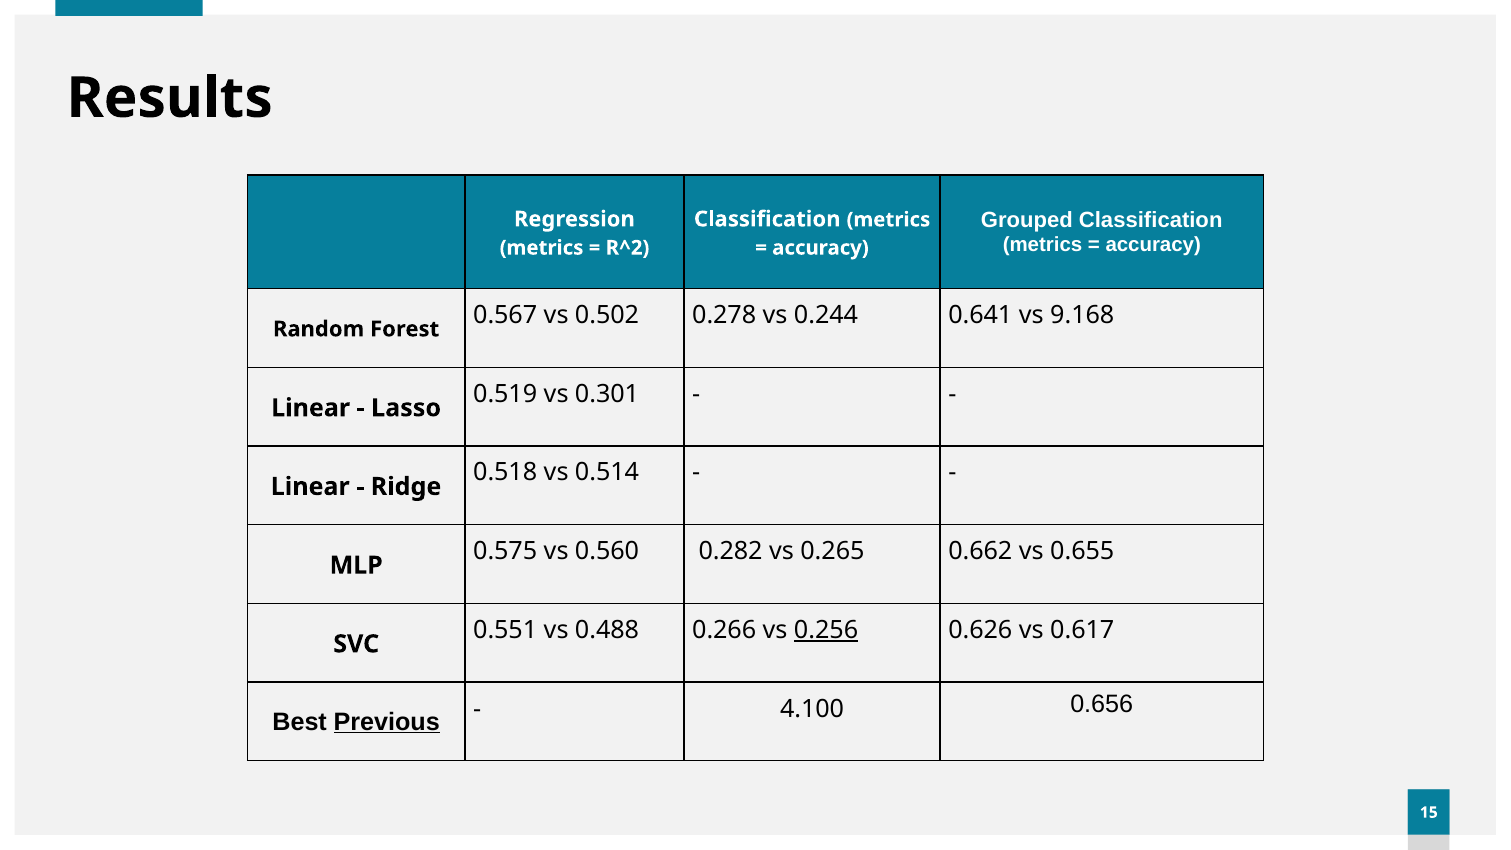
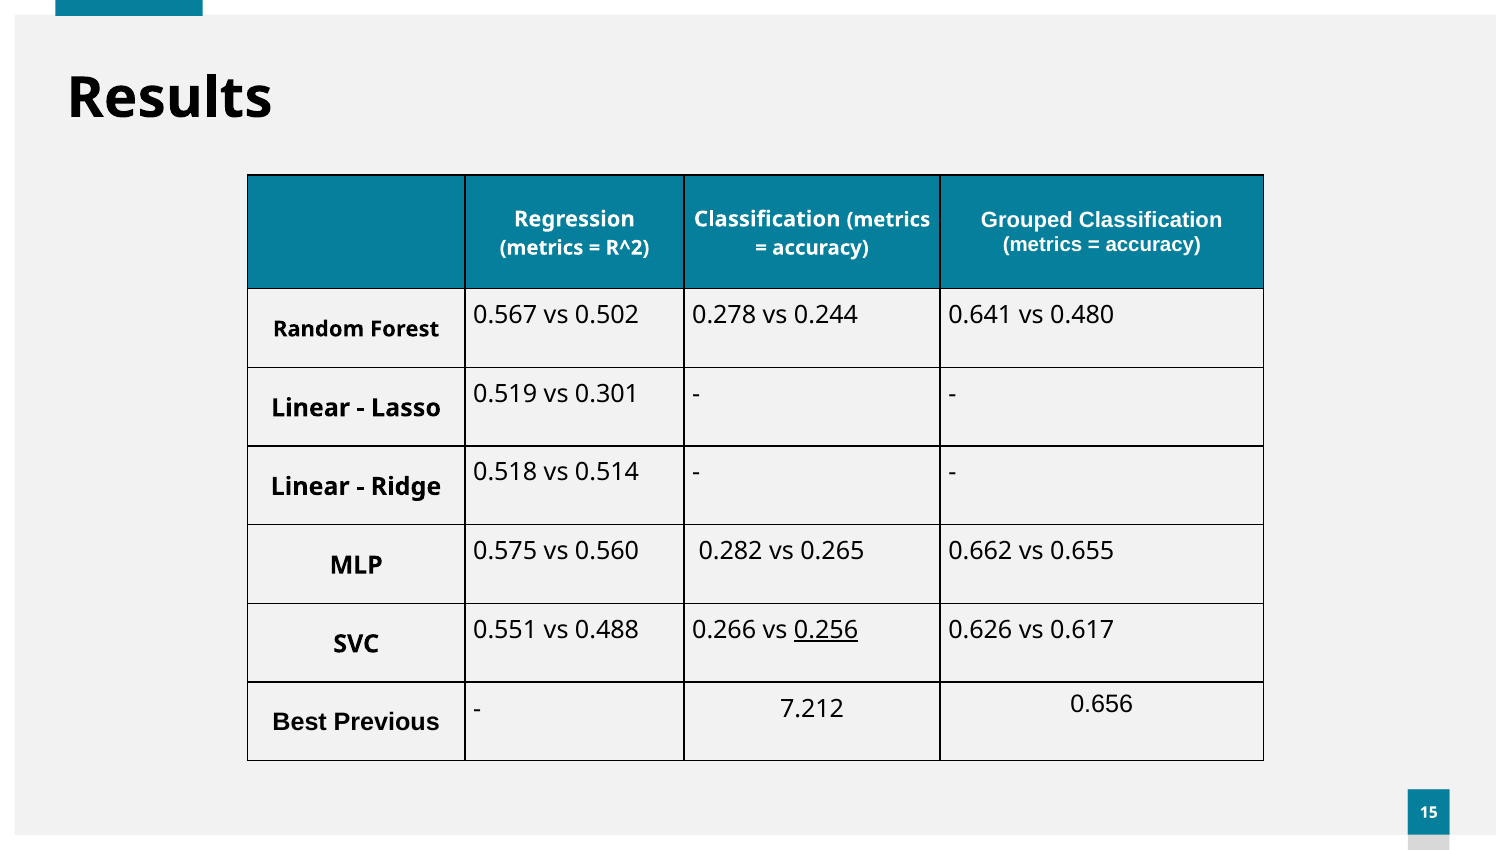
9.168: 9.168 -> 0.480
Previous underline: present -> none
4.100: 4.100 -> 7.212
